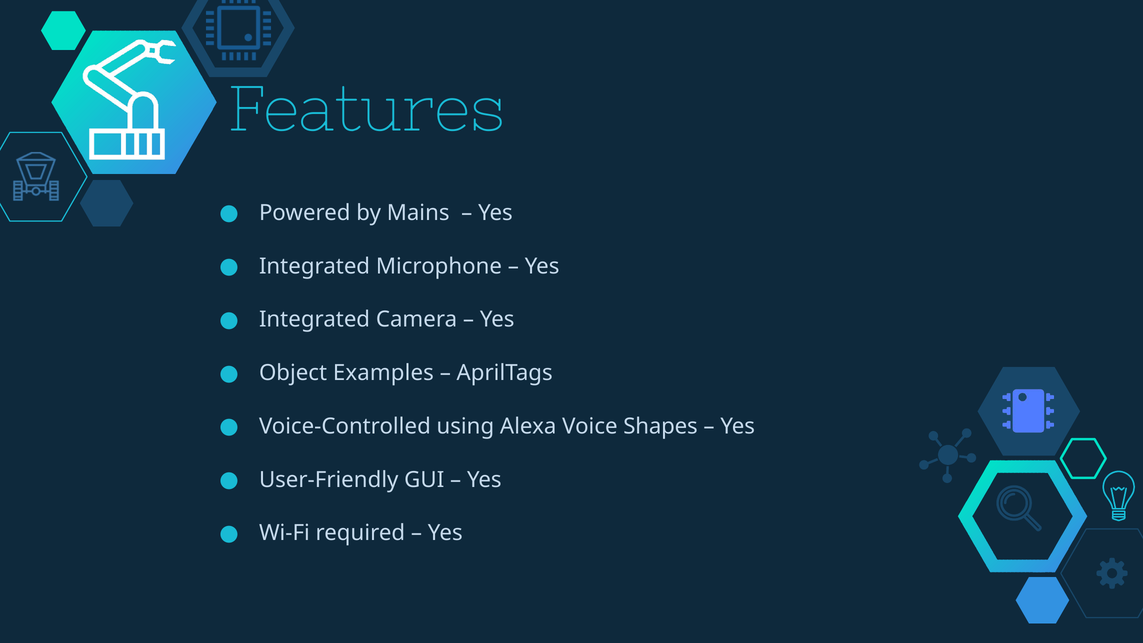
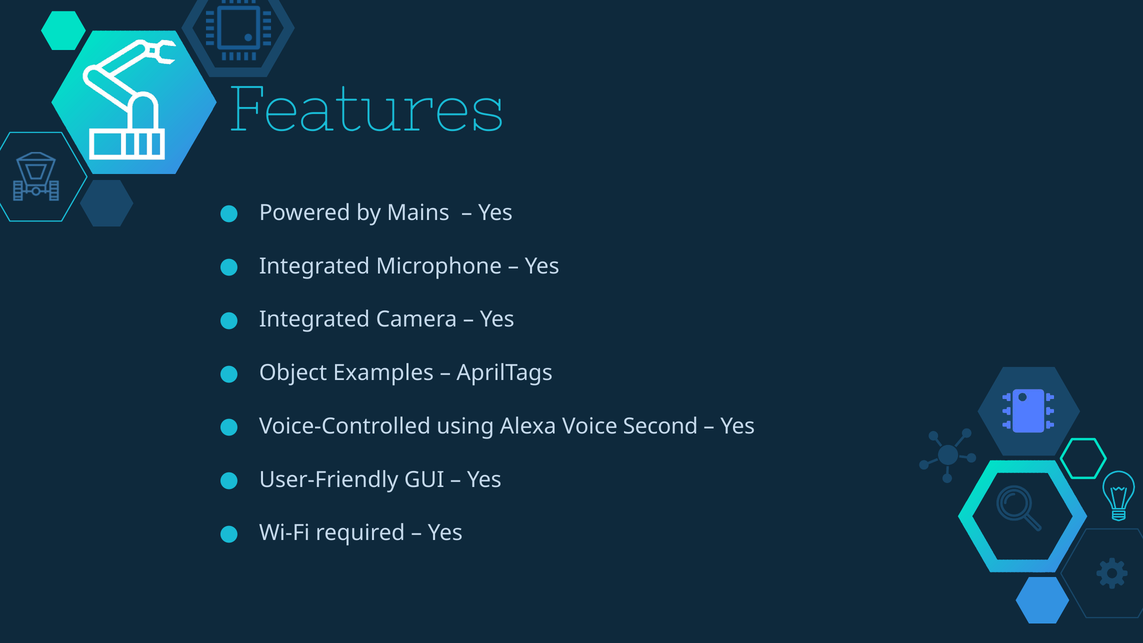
Shapes: Shapes -> Second
